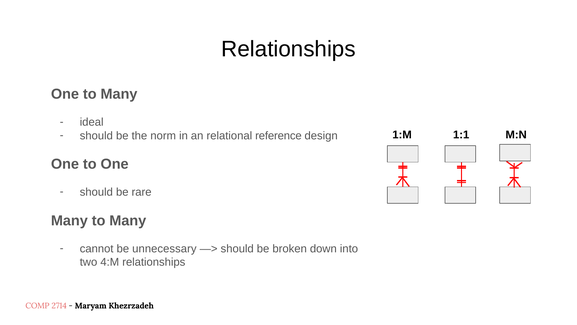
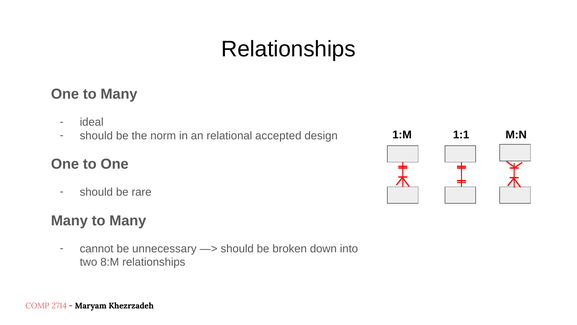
reference: reference -> accepted
4:M: 4:M -> 8:M
